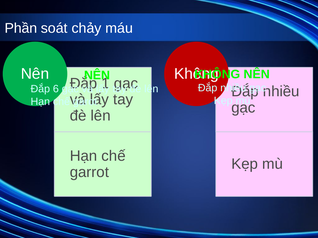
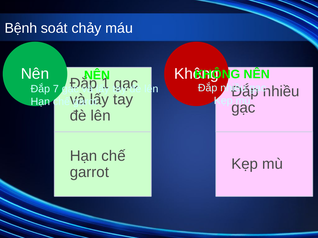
Phần: Phần -> Bệnh
6: 6 -> 7
